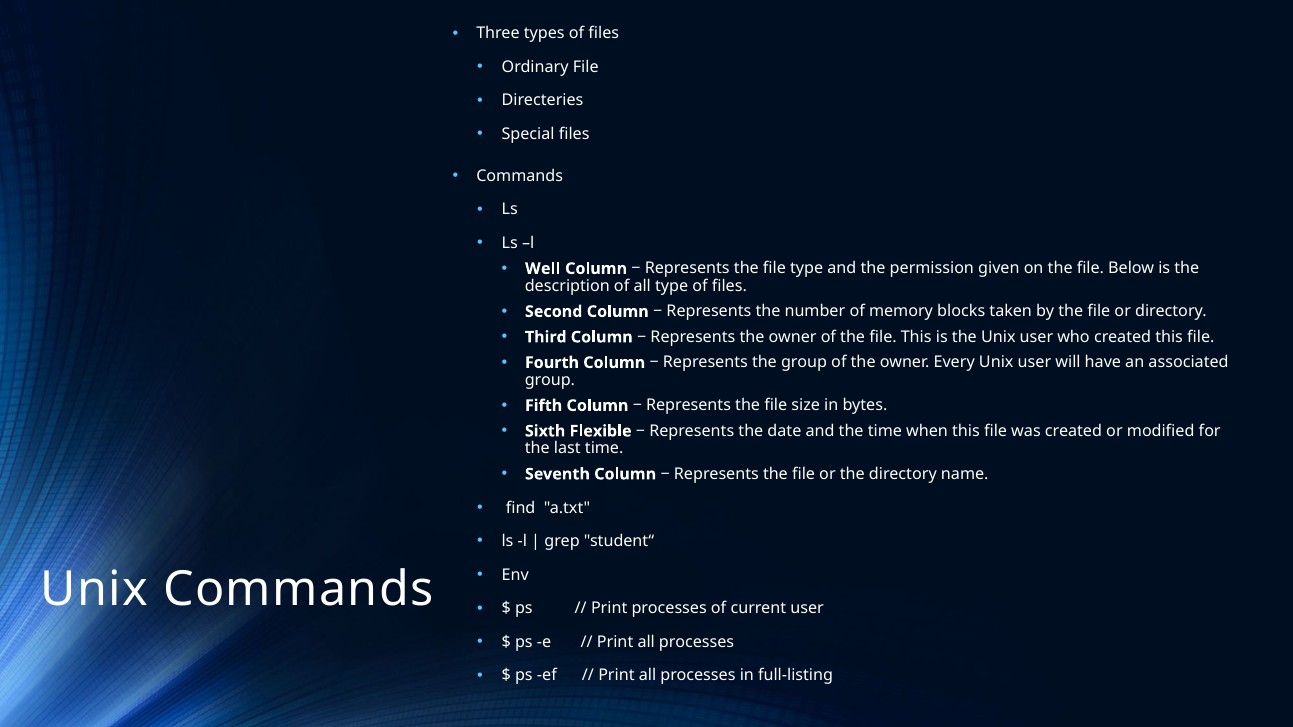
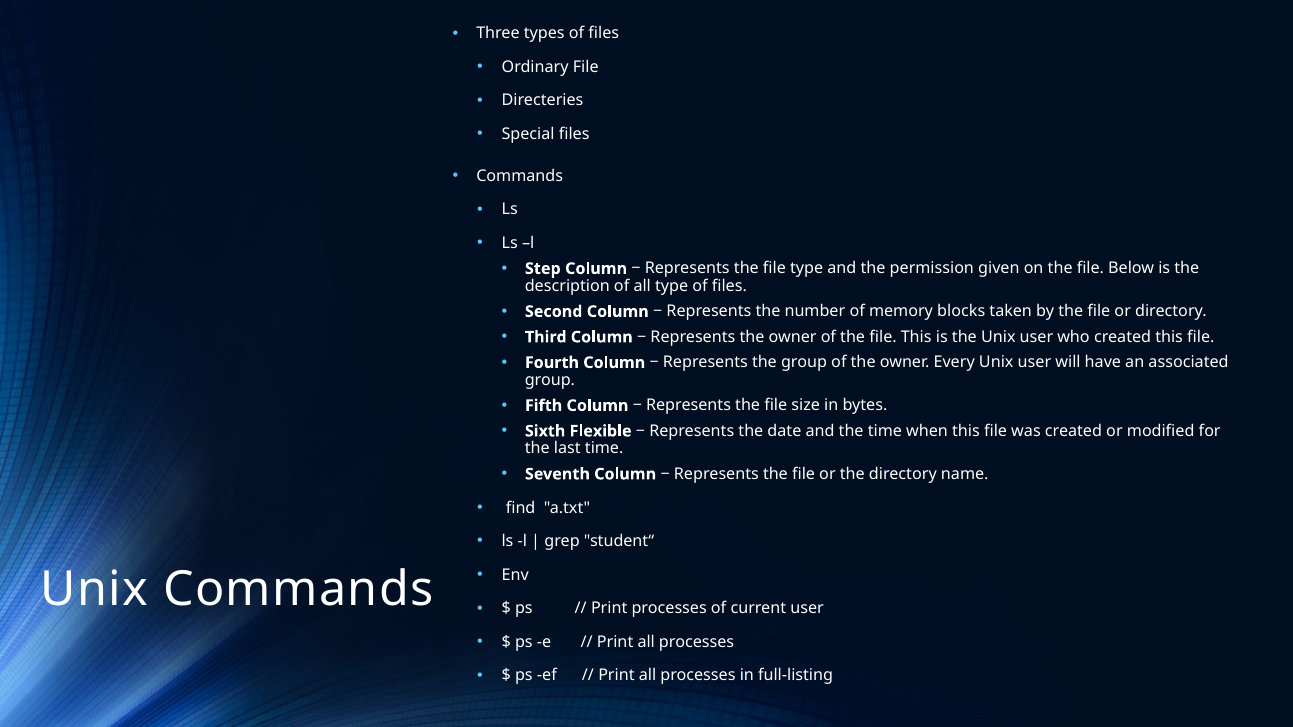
Well: Well -> Step
